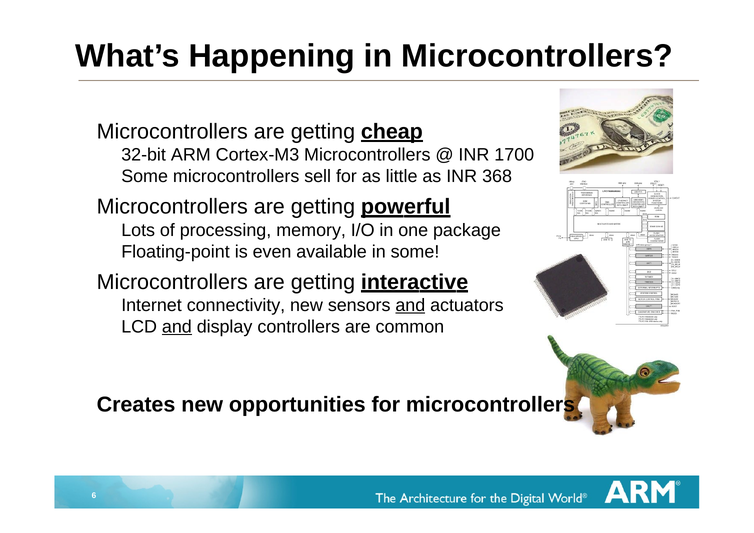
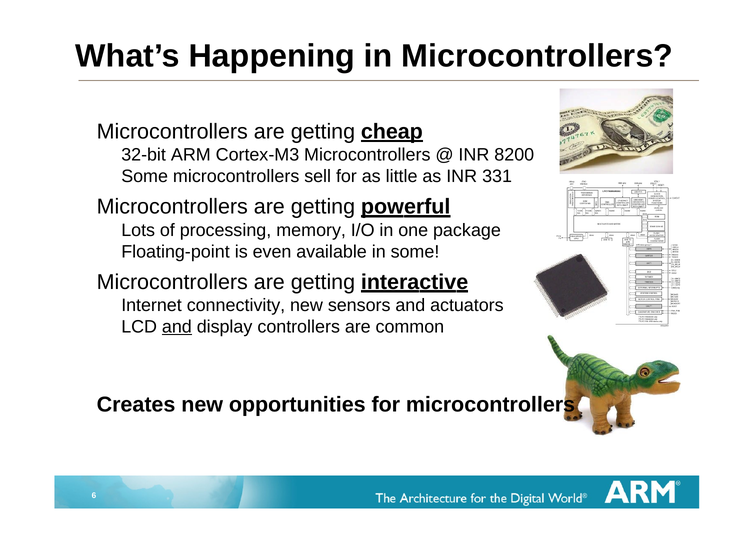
1700: 1700 -> 8200
368: 368 -> 331
and at (410, 305) underline: present -> none
